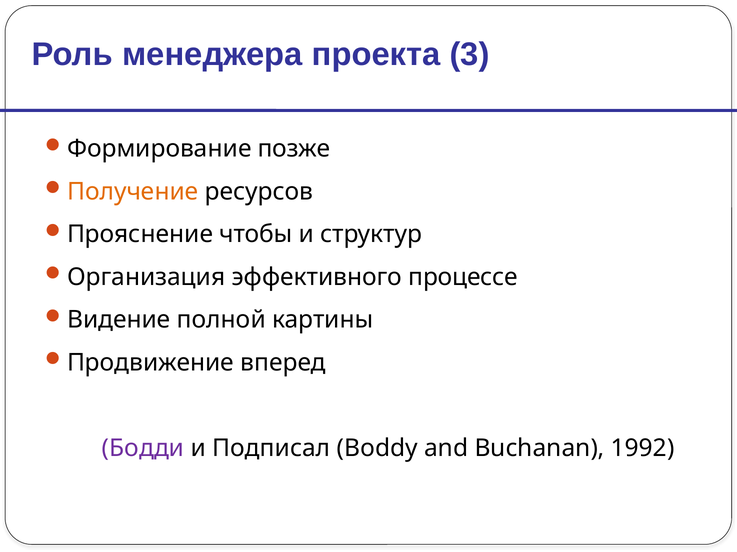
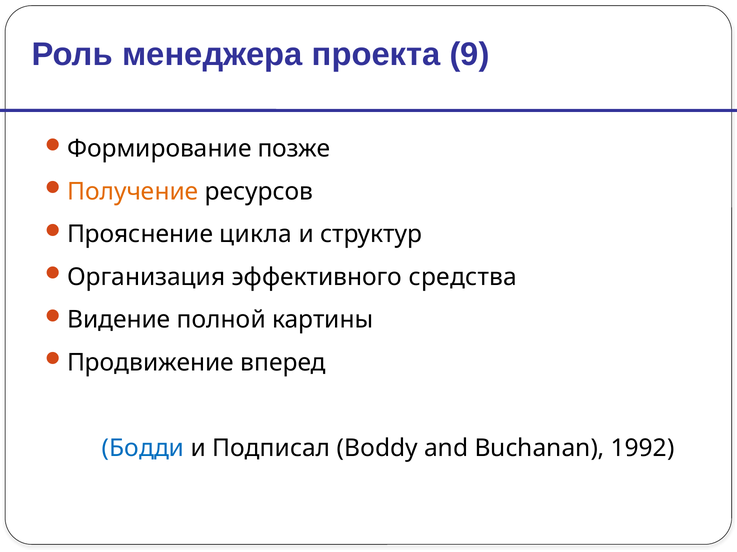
3: 3 -> 9
чтобы: чтобы -> цикла
процессе: процессе -> средства
Бодди colour: purple -> blue
